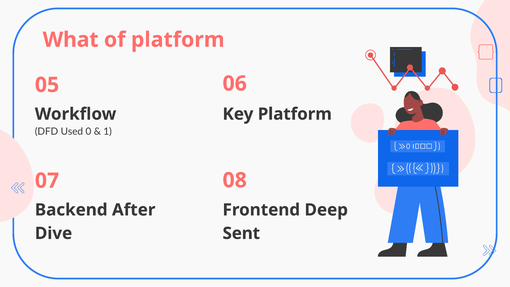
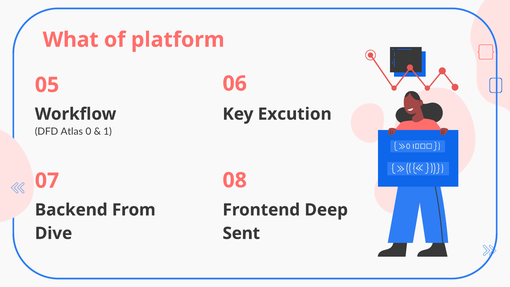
Key Platform: Platform -> Excution
Used: Used -> Atlas
After: After -> From
